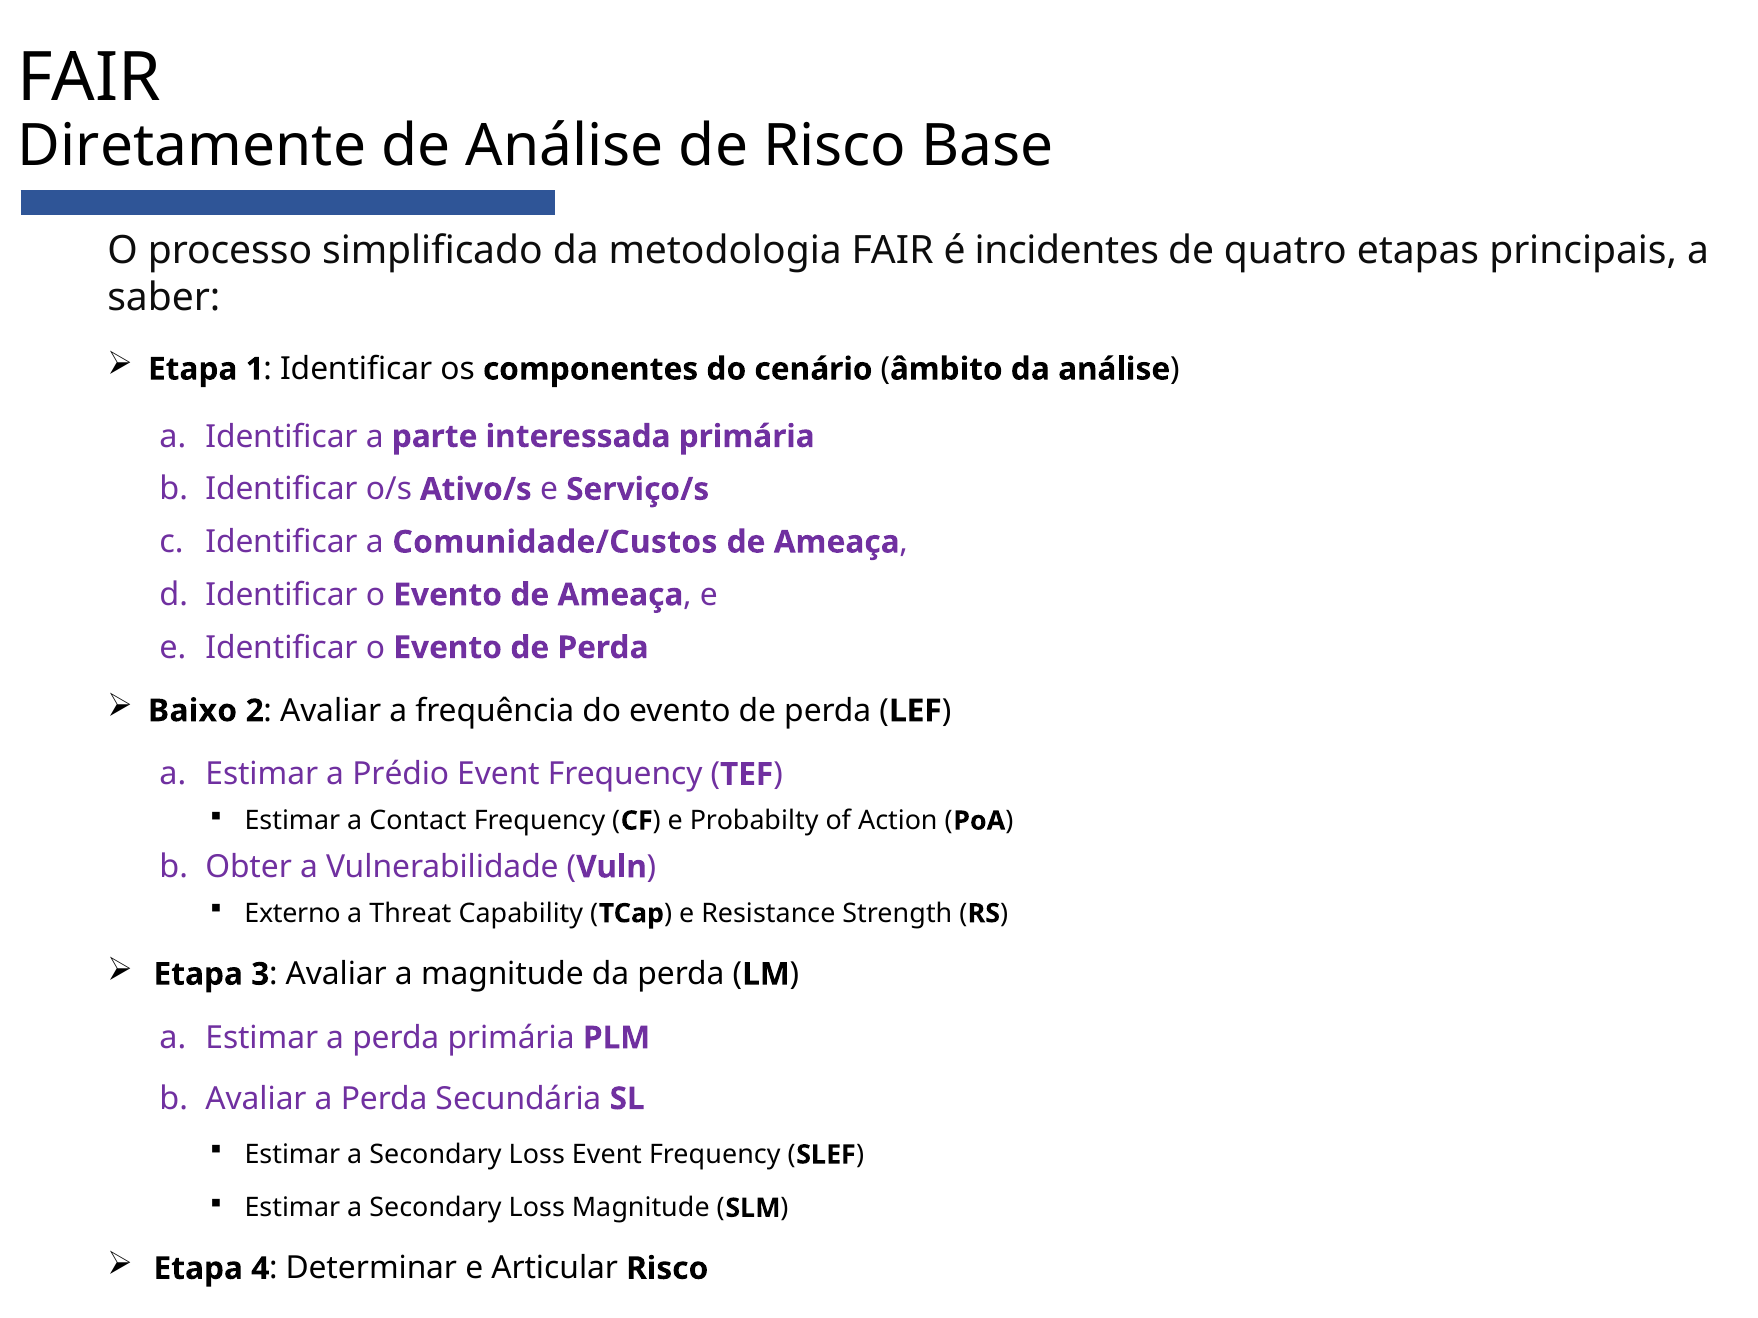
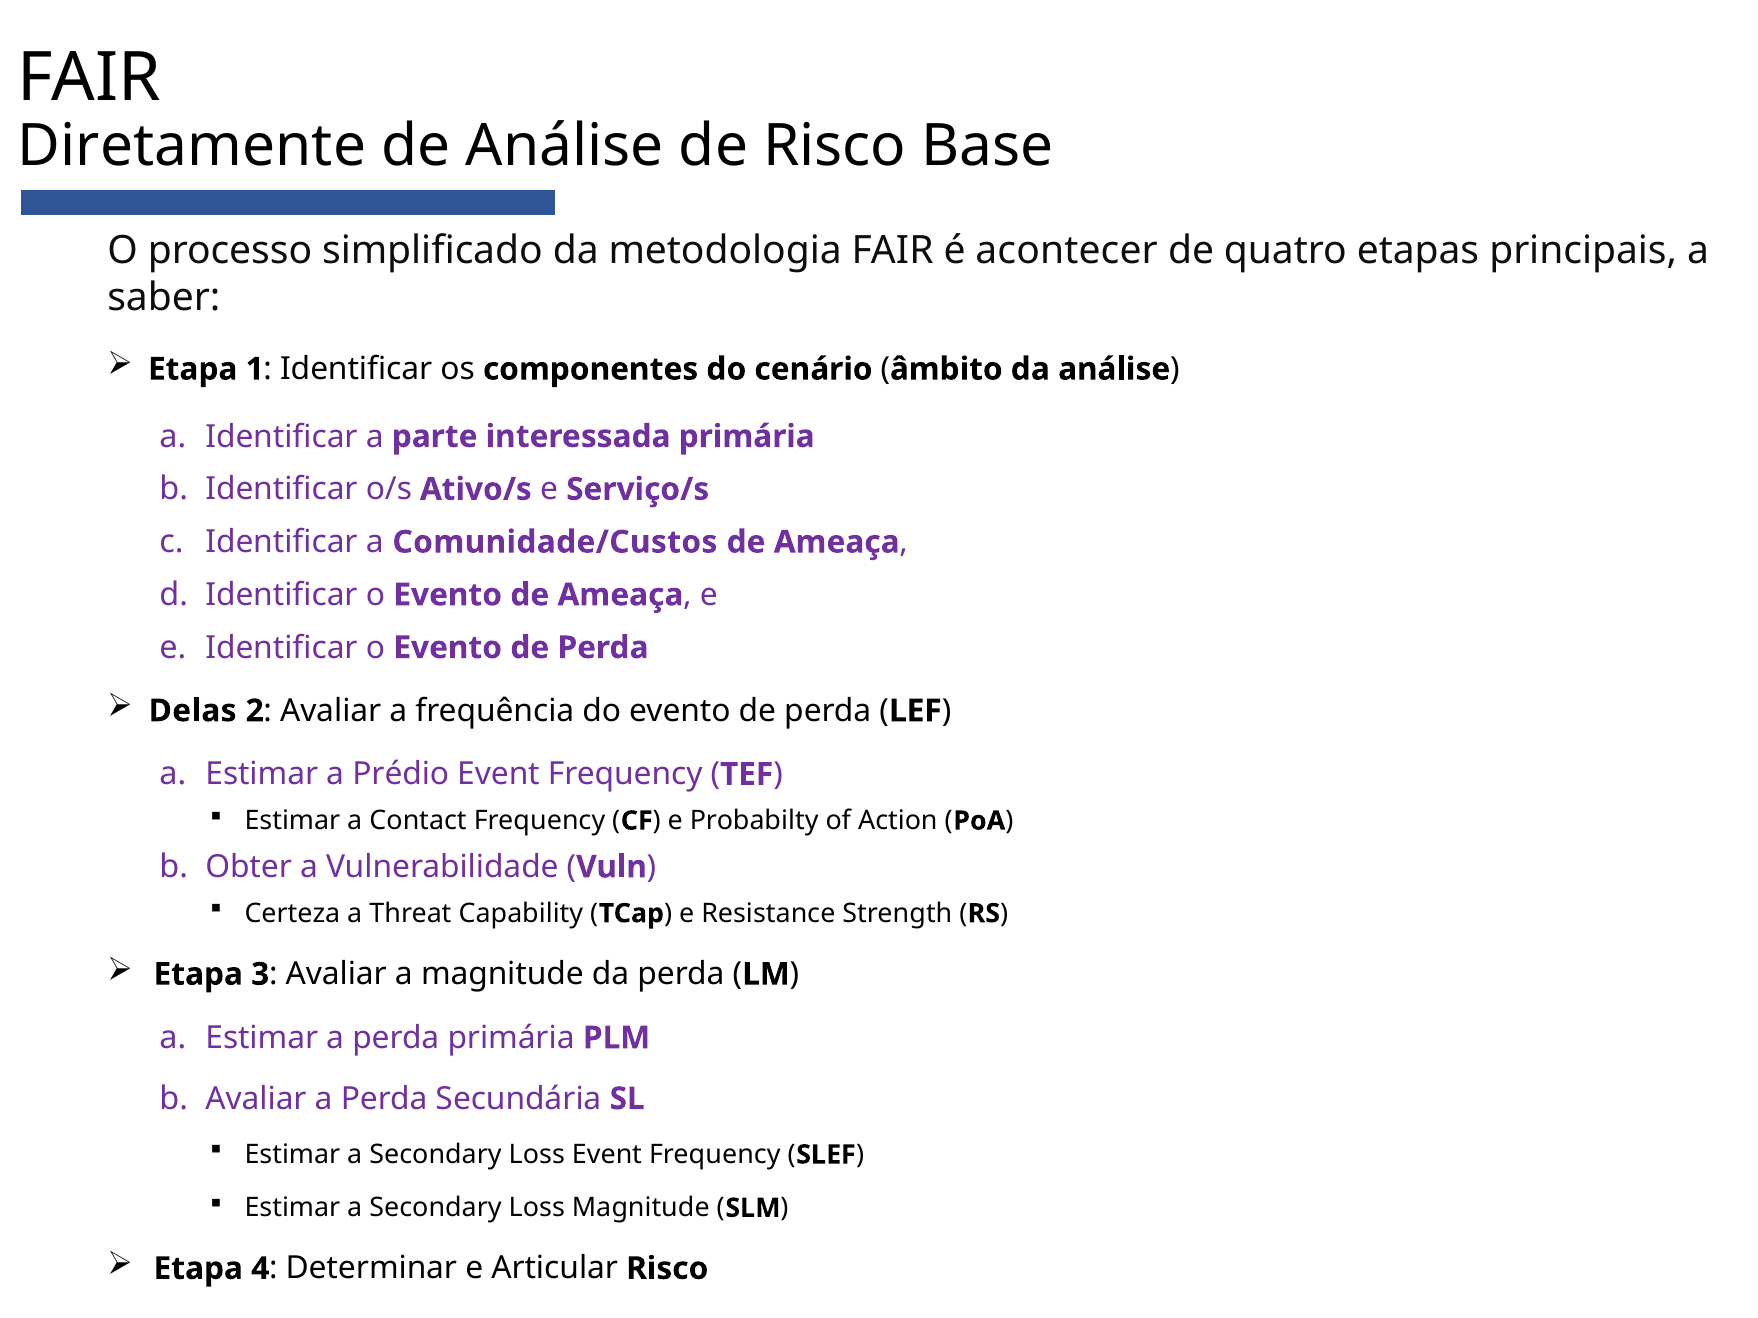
incidentes: incidentes -> acontecer
Baixo: Baixo -> Delas
Externo: Externo -> Certeza
